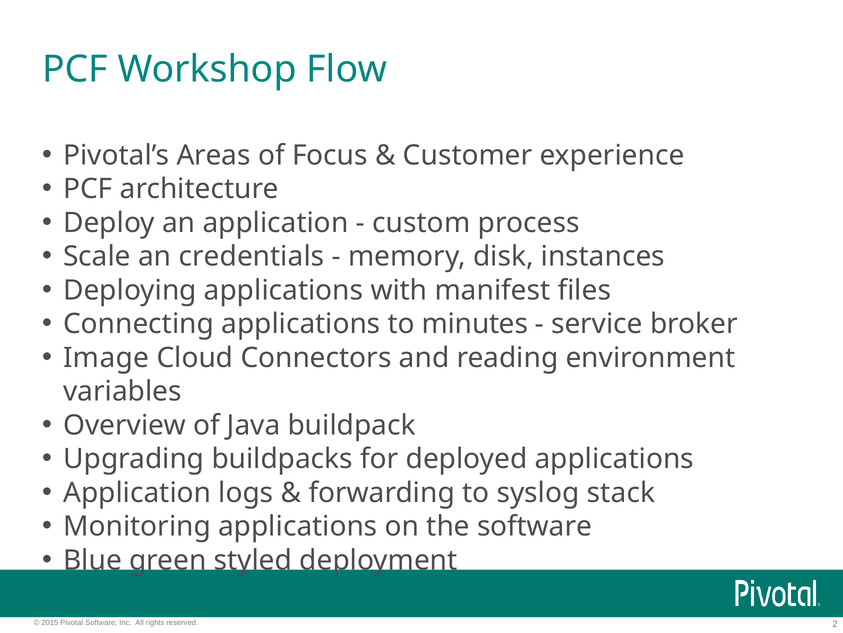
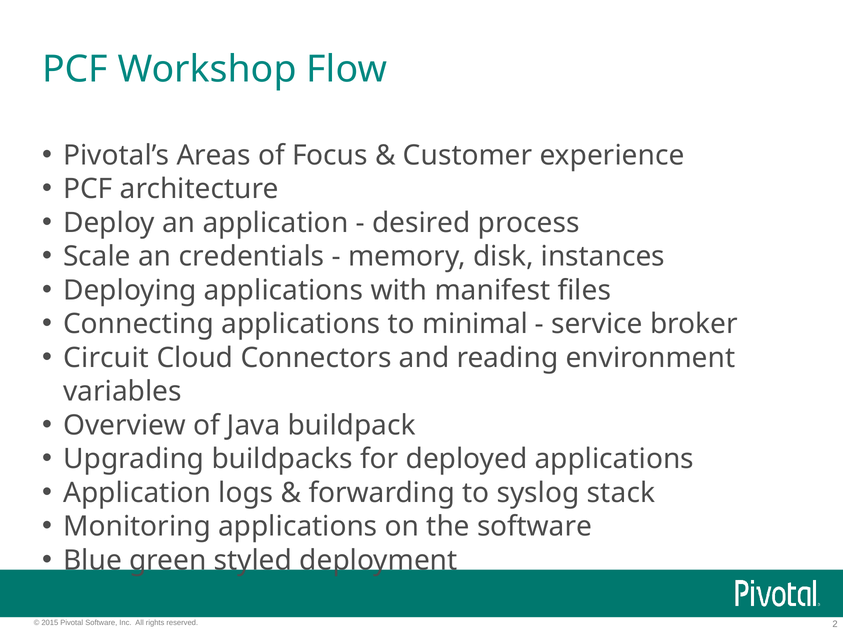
custom: custom -> desired
minutes: minutes -> minimal
Image: Image -> Circuit
